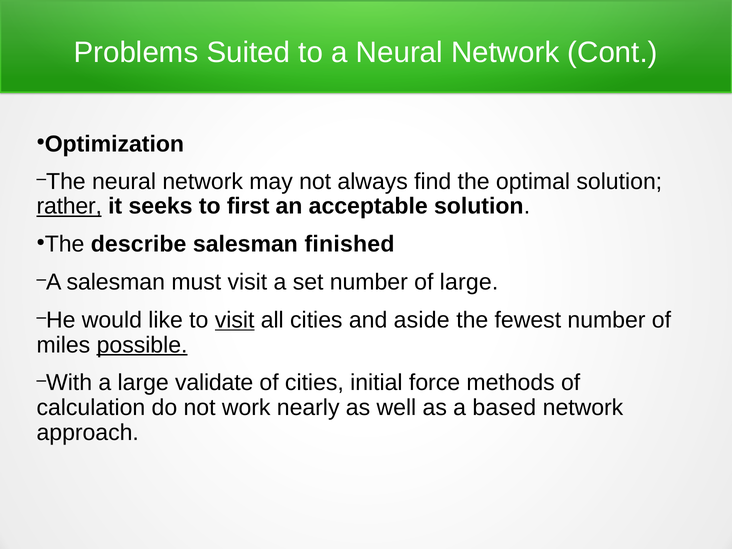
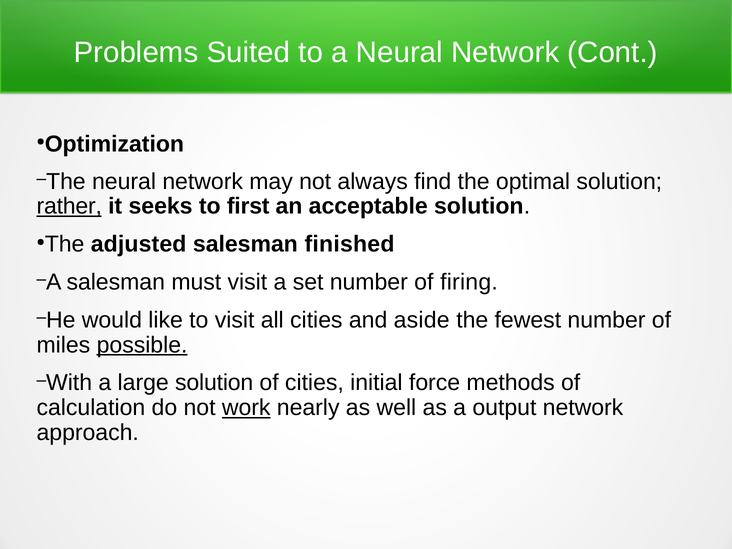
describe: describe -> adjusted
of large: large -> firing
visit at (235, 320) underline: present -> none
large validate: validate -> solution
work underline: none -> present
based: based -> output
